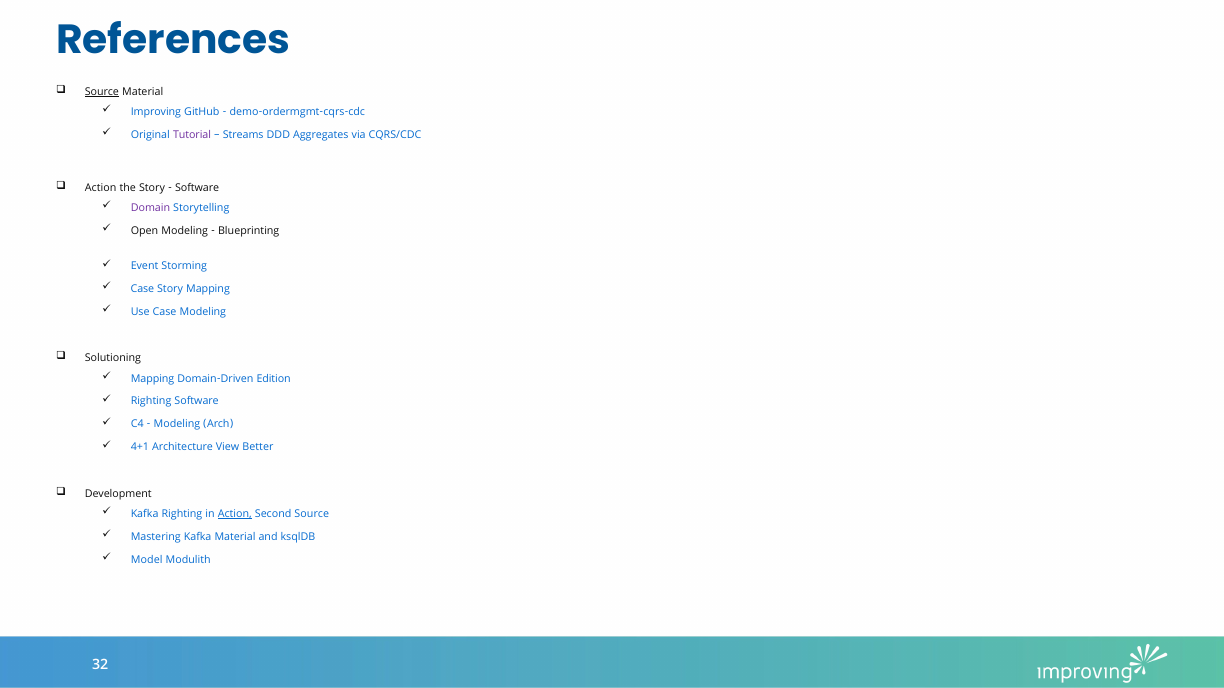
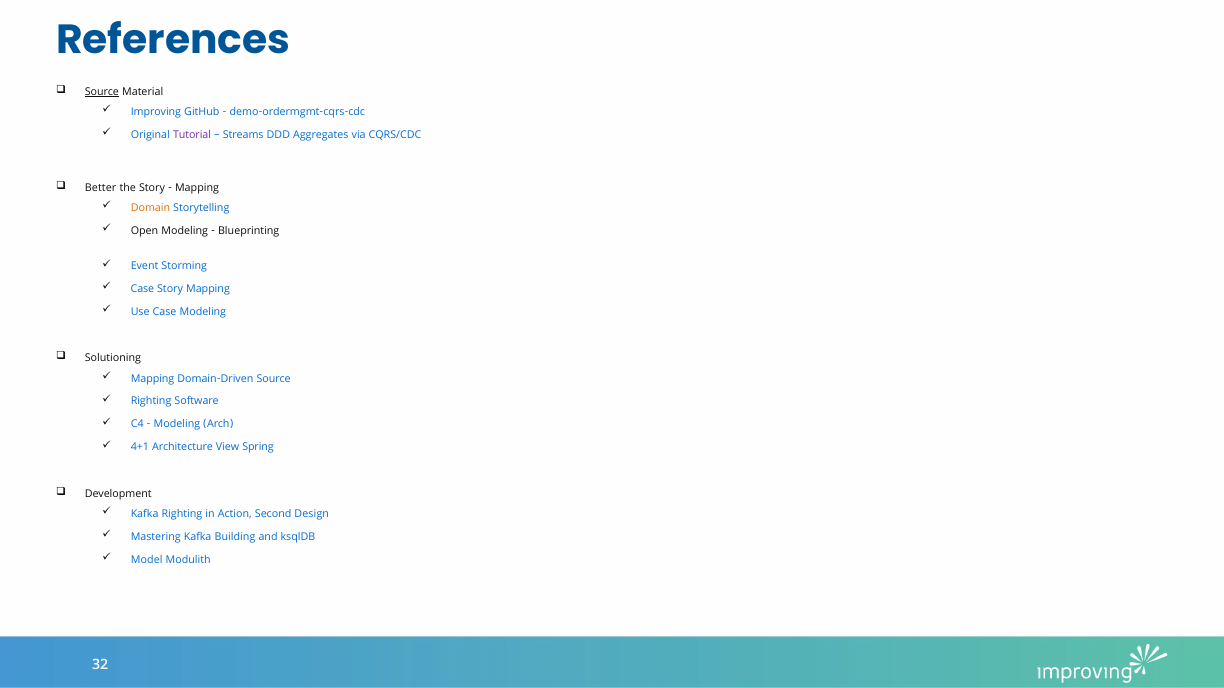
Action at (101, 187): Action -> Better
Software at (197, 187): Software -> Mapping
Domain colour: purple -> orange
Domain-Driven Edition: Edition -> Source
Better: Better -> Spring
Action at (235, 514) underline: present -> none
Second Source: Source -> Design
Kafka Material: Material -> Building
